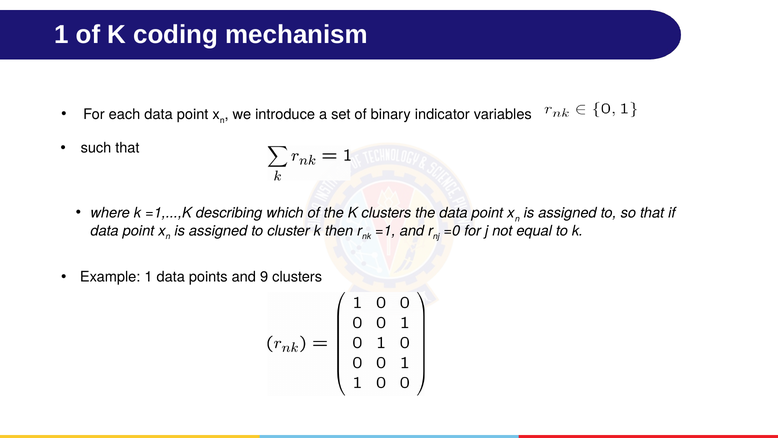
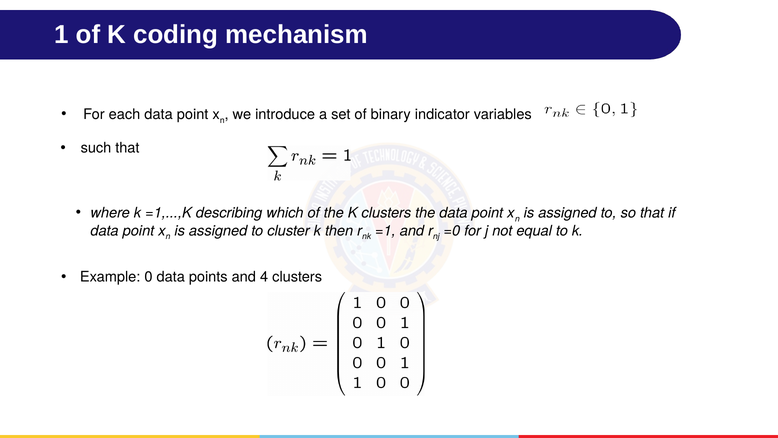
Example 1: 1 -> 0
9: 9 -> 4
